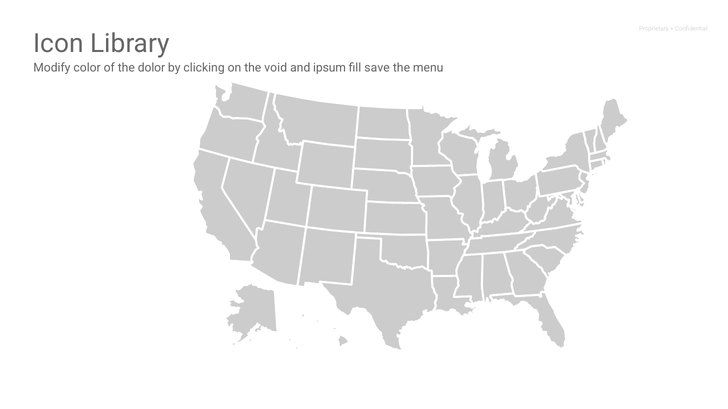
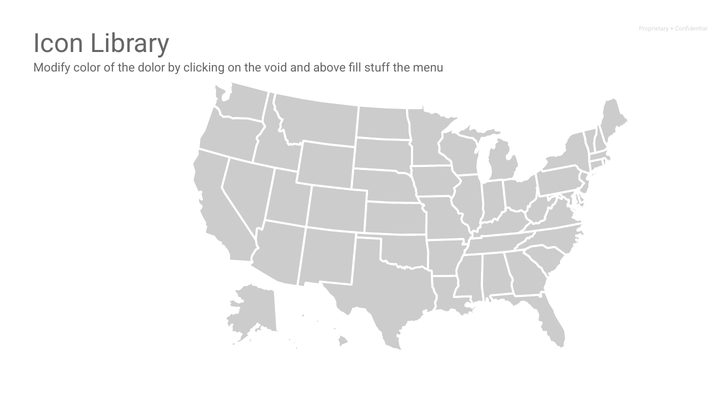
and ipsum: ipsum -> above
save: save -> stuff
